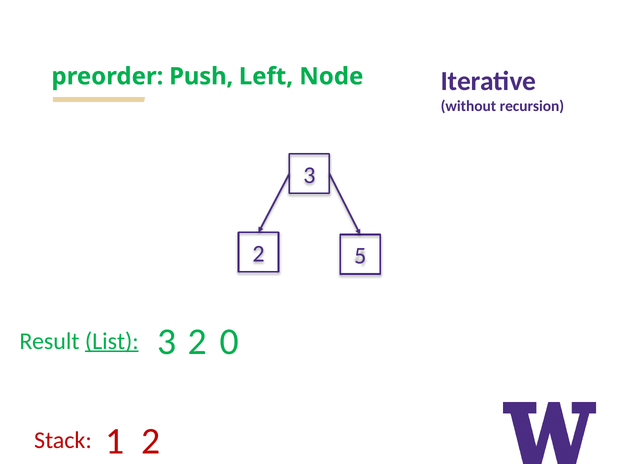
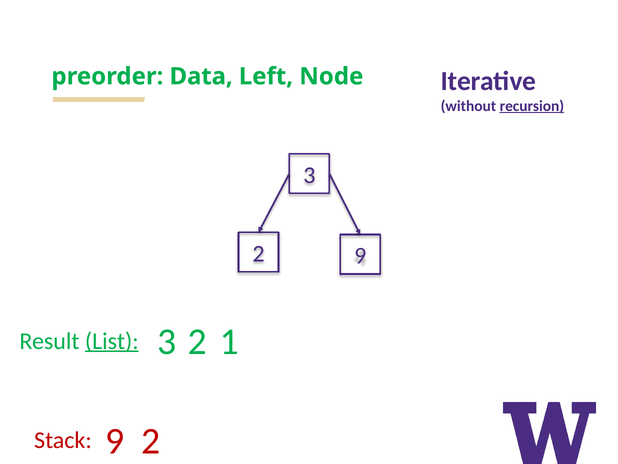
Push: Push -> Data
recursion underline: none -> present
2 5: 5 -> 9
0: 0 -> 1
Stack 1: 1 -> 9
